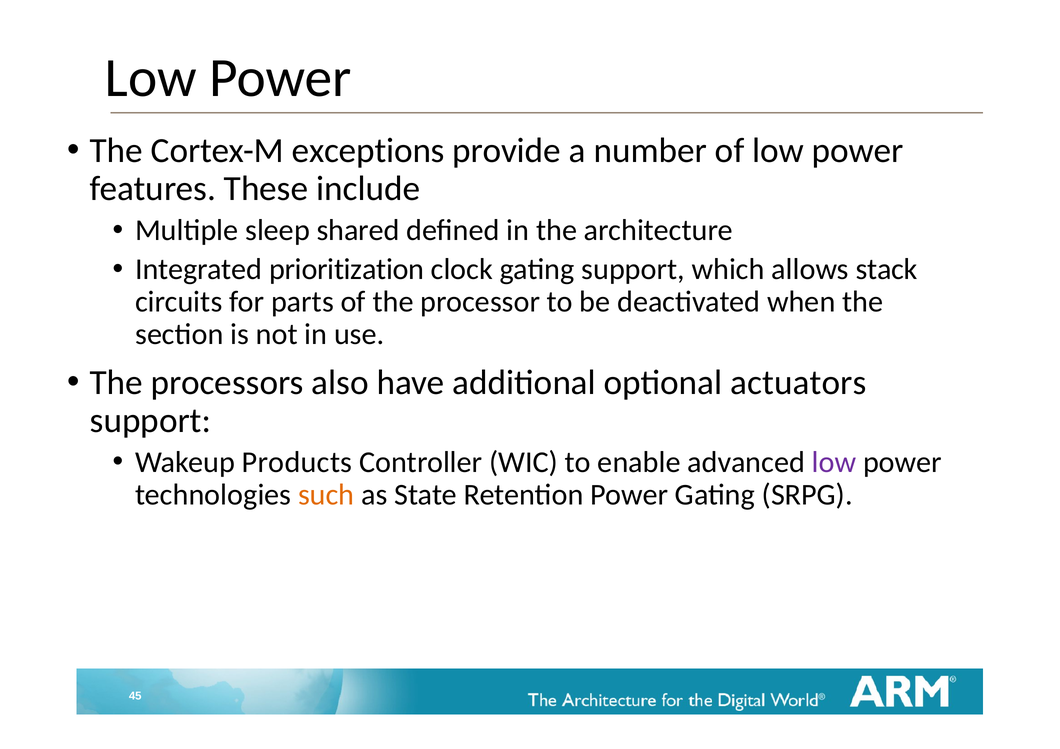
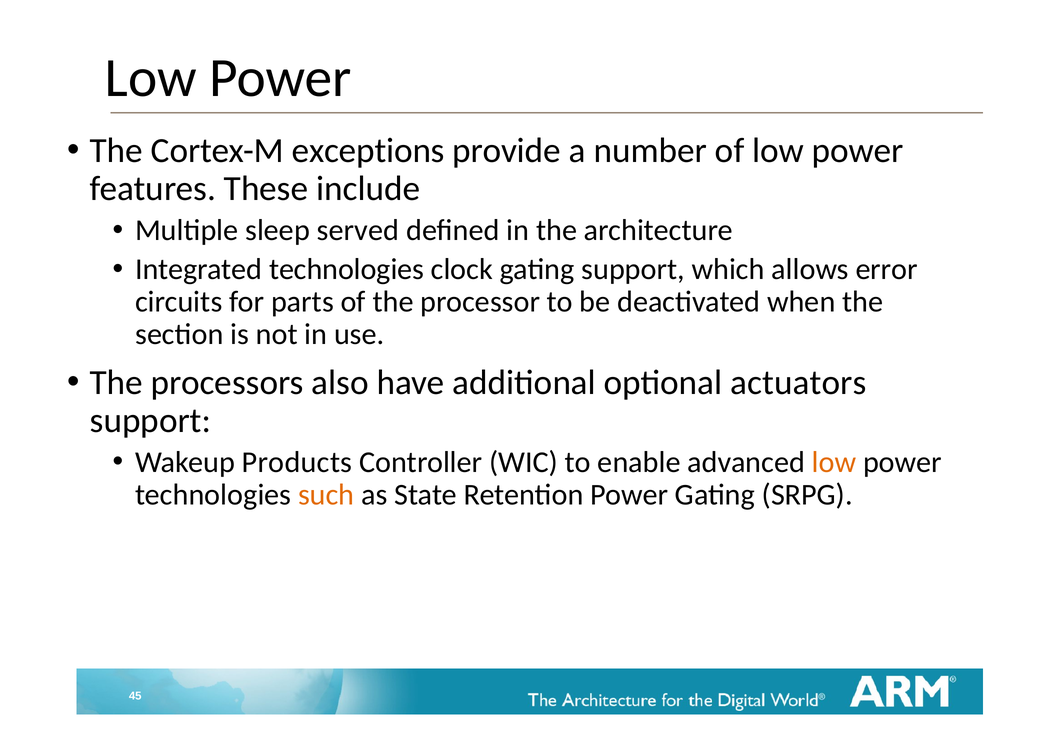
shared: shared -> served
Integrated prioritization: prioritization -> technologies
stack: stack -> error
low at (834, 462) colour: purple -> orange
